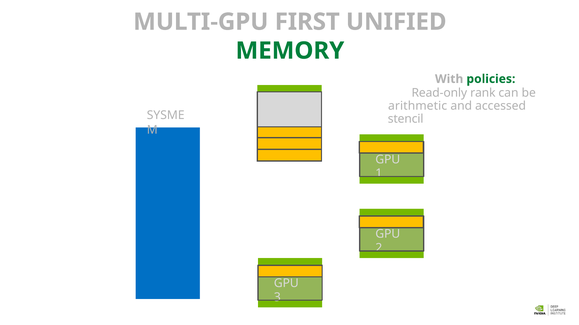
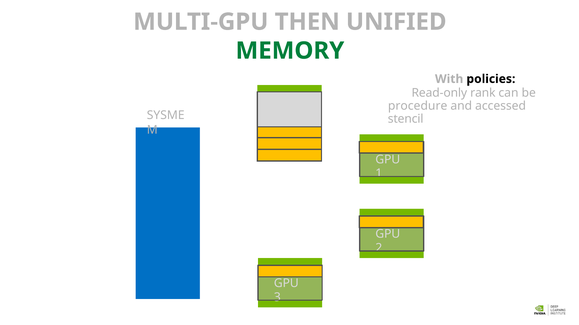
FIRST: FIRST -> THEN
policies colour: green -> black
arithmetic: arithmetic -> procedure
